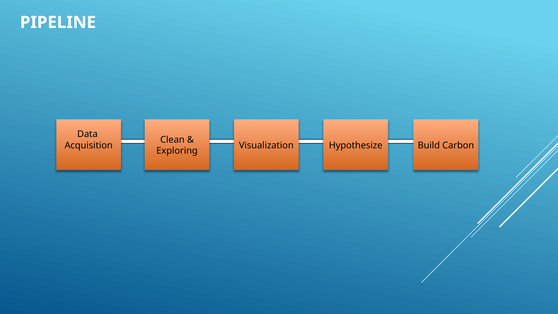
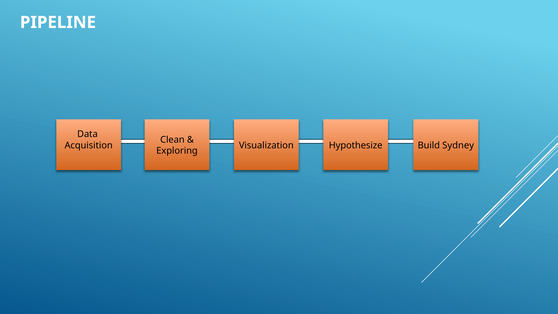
Carbon: Carbon -> Sydney
